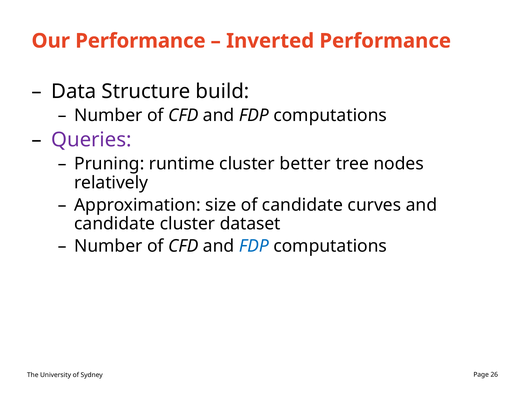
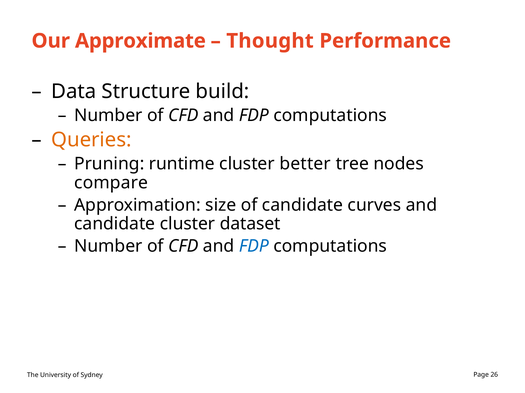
Our Performance: Performance -> Approximate
Inverted: Inverted -> Thought
Queries colour: purple -> orange
relatively: relatively -> compare
